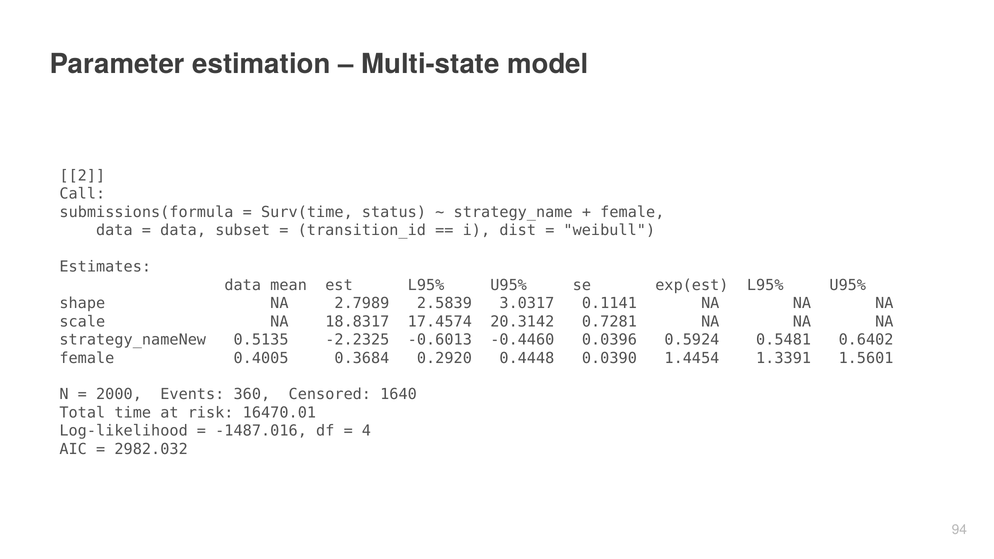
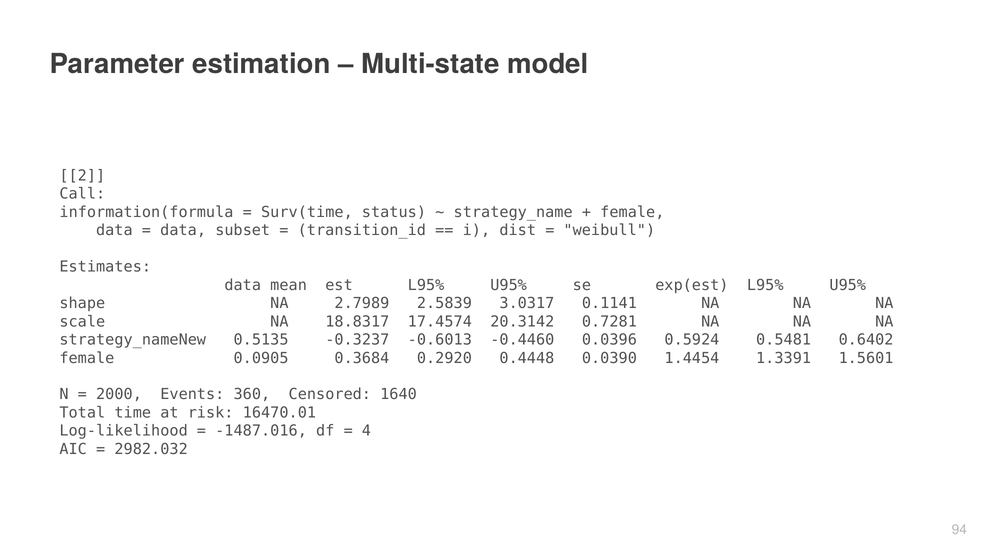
submissions(formula: submissions(formula -> information(formula
-2.2325: -2.2325 -> -0.3237
0.4005: 0.4005 -> 0.0905
